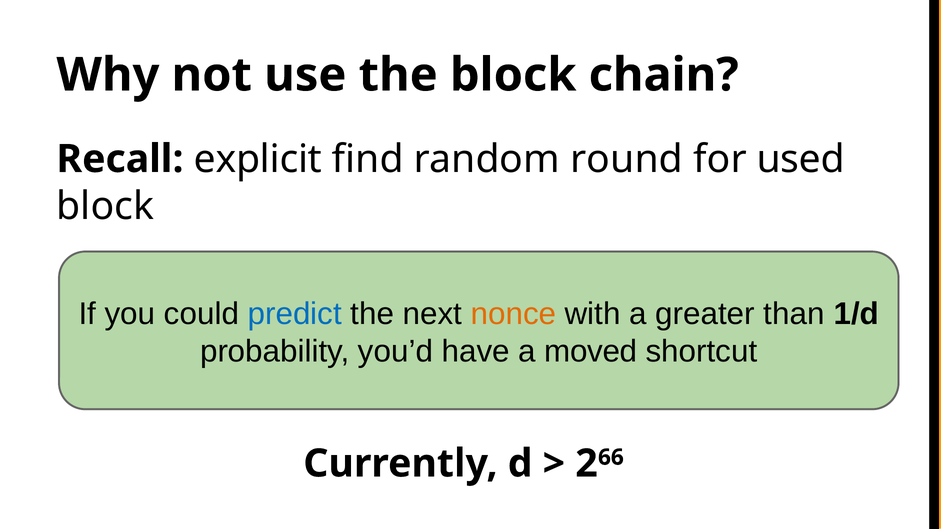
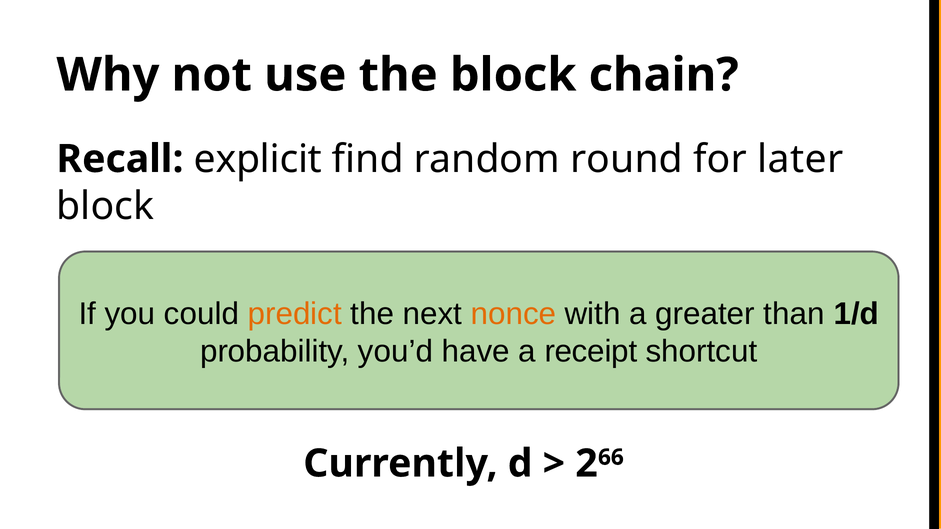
used: used -> later
predict colour: blue -> orange
moved: moved -> receipt
